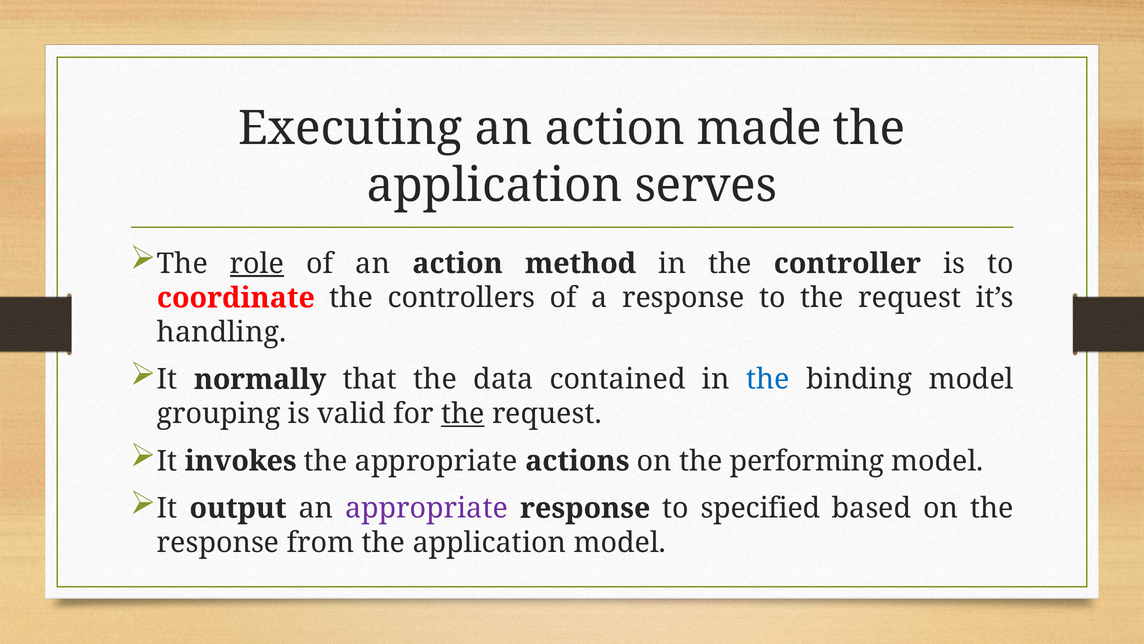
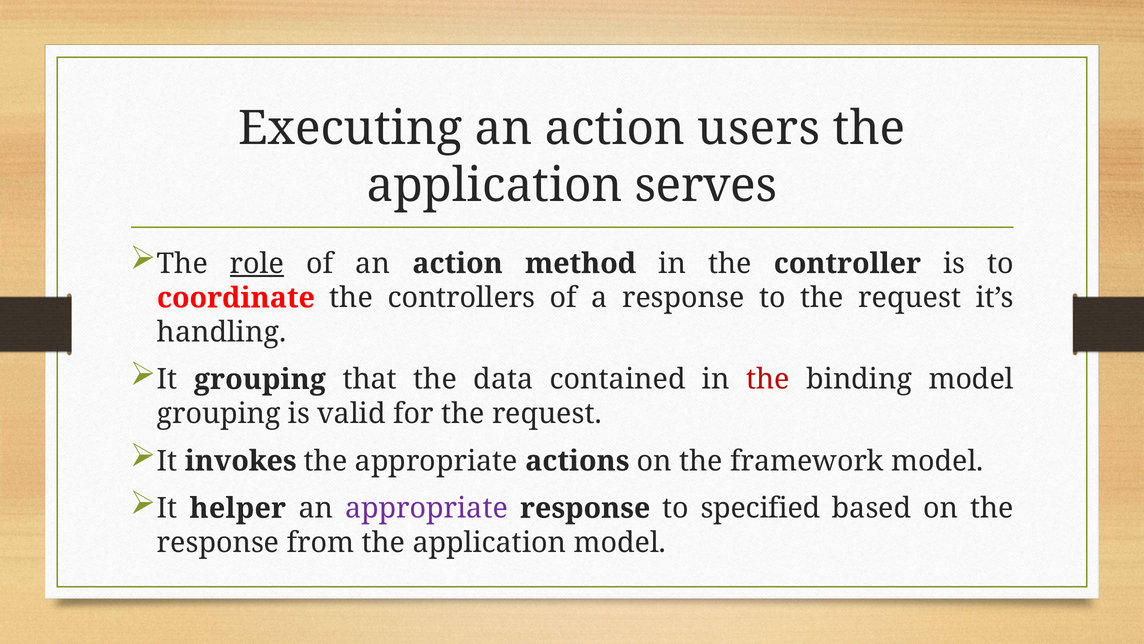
made: made -> users
It normally: normally -> grouping
the at (768, 379) colour: blue -> red
the at (463, 414) underline: present -> none
performing: performing -> framework
output: output -> helper
